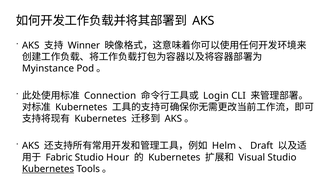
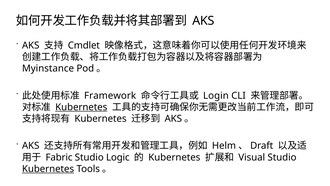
Winner: Winner -> Cmdlet
Connection: Connection -> Framework
Kubernetes at (81, 107) underline: none -> present
Hour: Hour -> Logic
